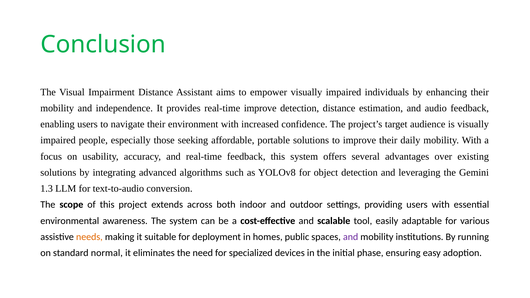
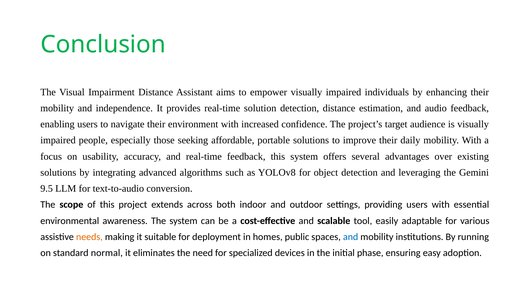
real-time improve: improve -> solution
1.3: 1.3 -> 9.5
and at (351, 237) colour: purple -> blue
